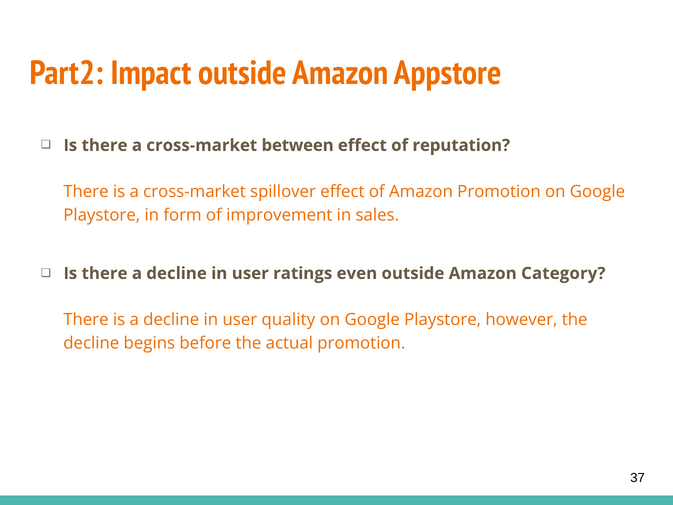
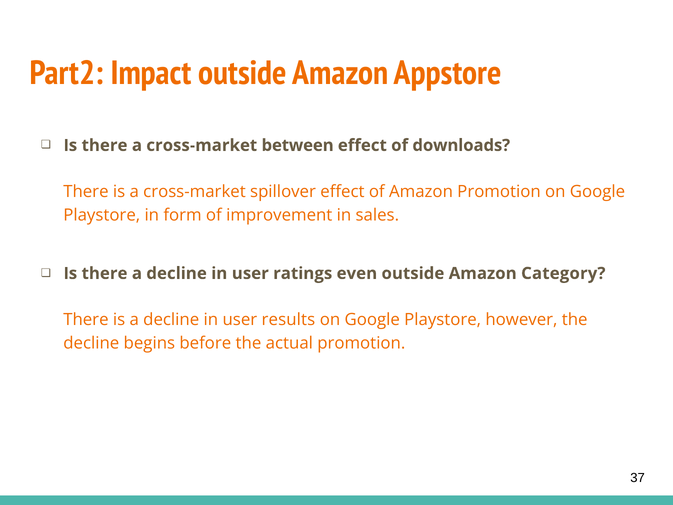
reputation: reputation -> downloads
quality: quality -> results
